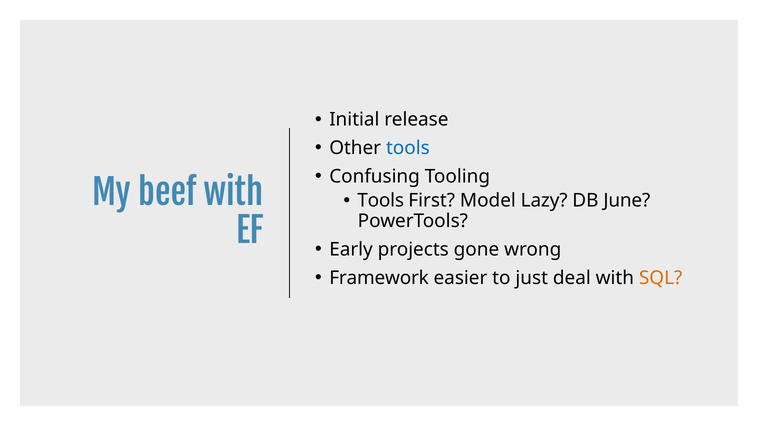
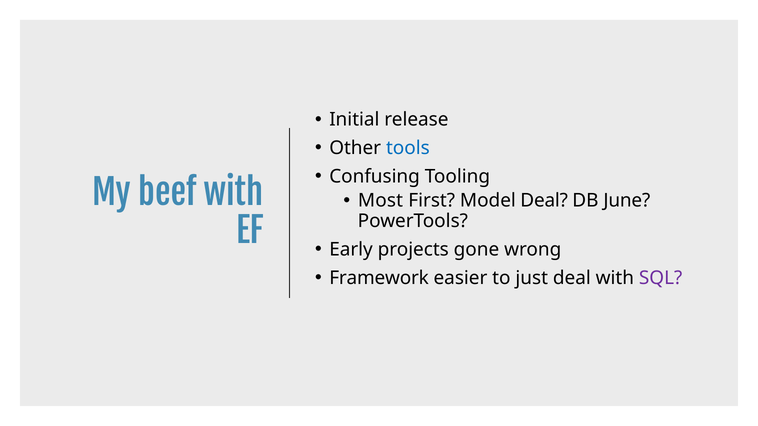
Tools at (381, 201): Tools -> Most
Model Lazy: Lazy -> Deal
SQL colour: orange -> purple
